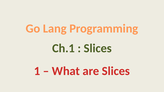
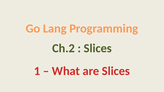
Ch.1: Ch.1 -> Ch.2
